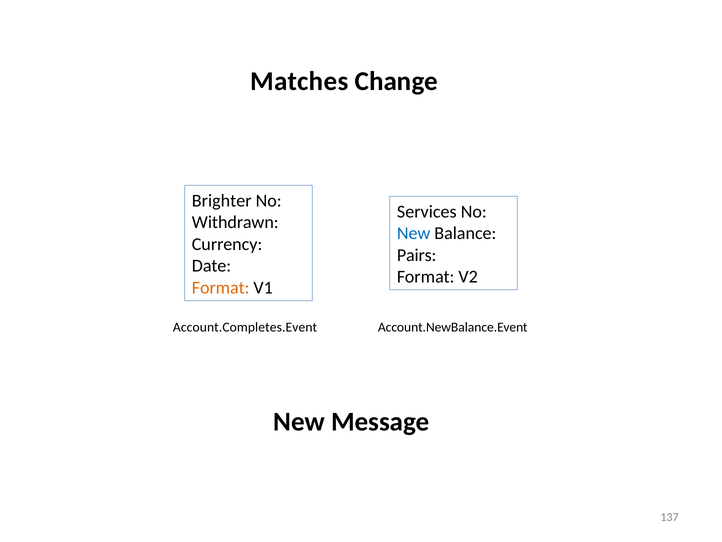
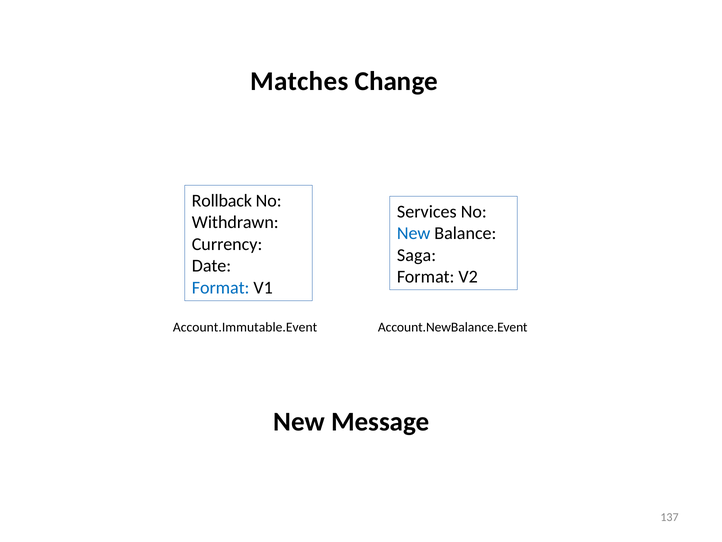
Brighter: Brighter -> Rollback
Pairs: Pairs -> Saga
Format at (221, 287) colour: orange -> blue
Account.Completes.Event: Account.Completes.Event -> Account.Immutable.Event
